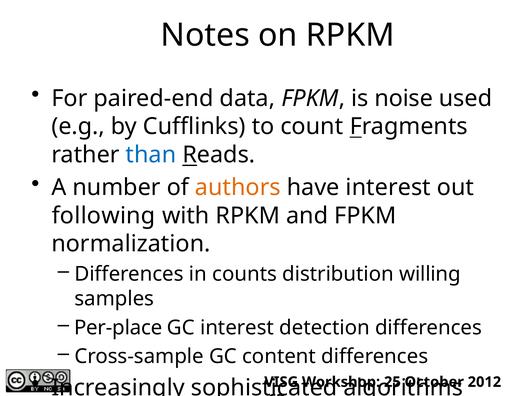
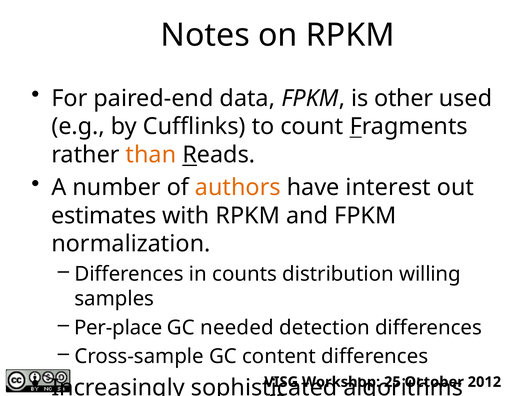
noise: noise -> other
than colour: blue -> orange
following: following -> estimates
GC interest: interest -> needed
